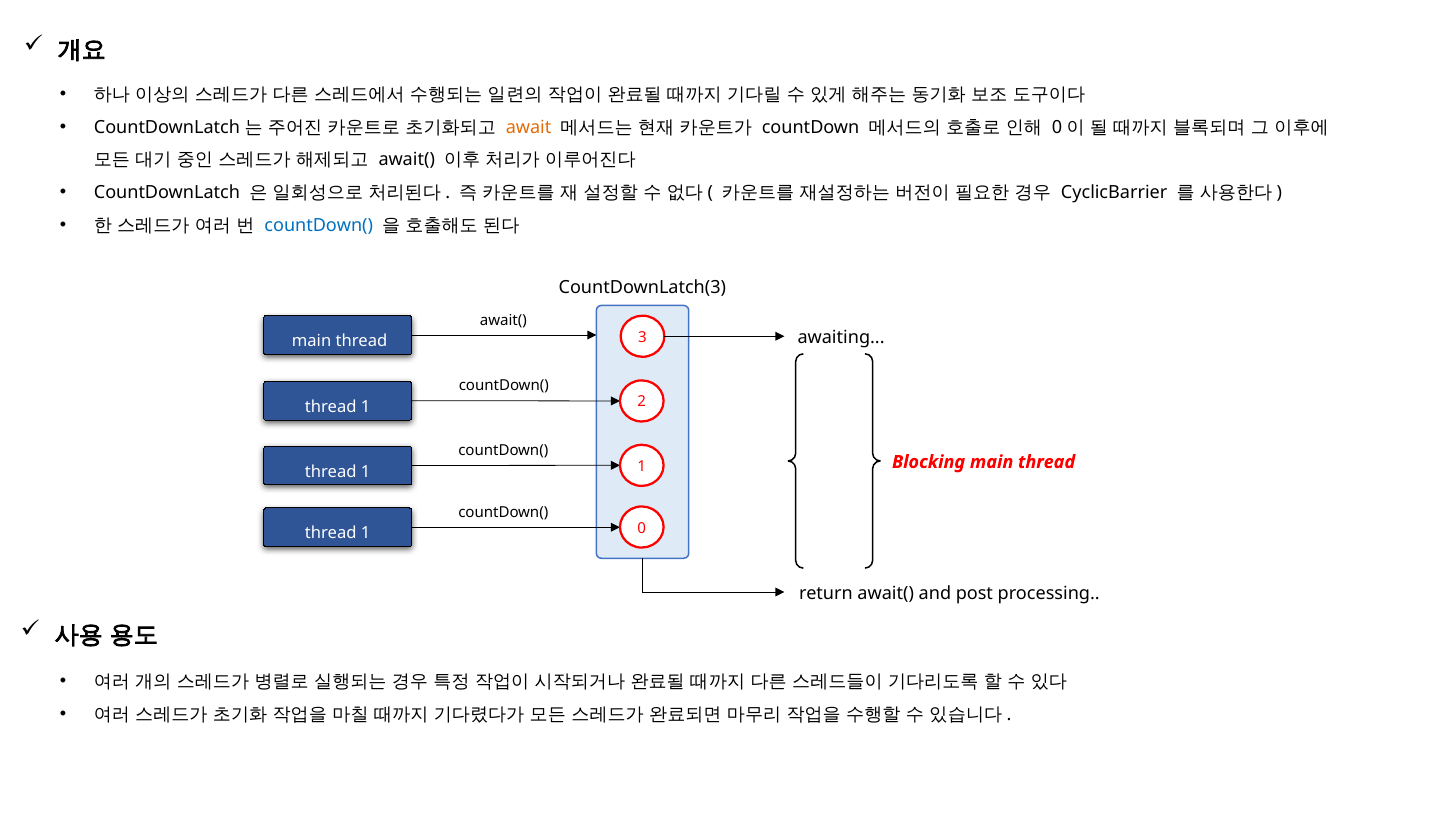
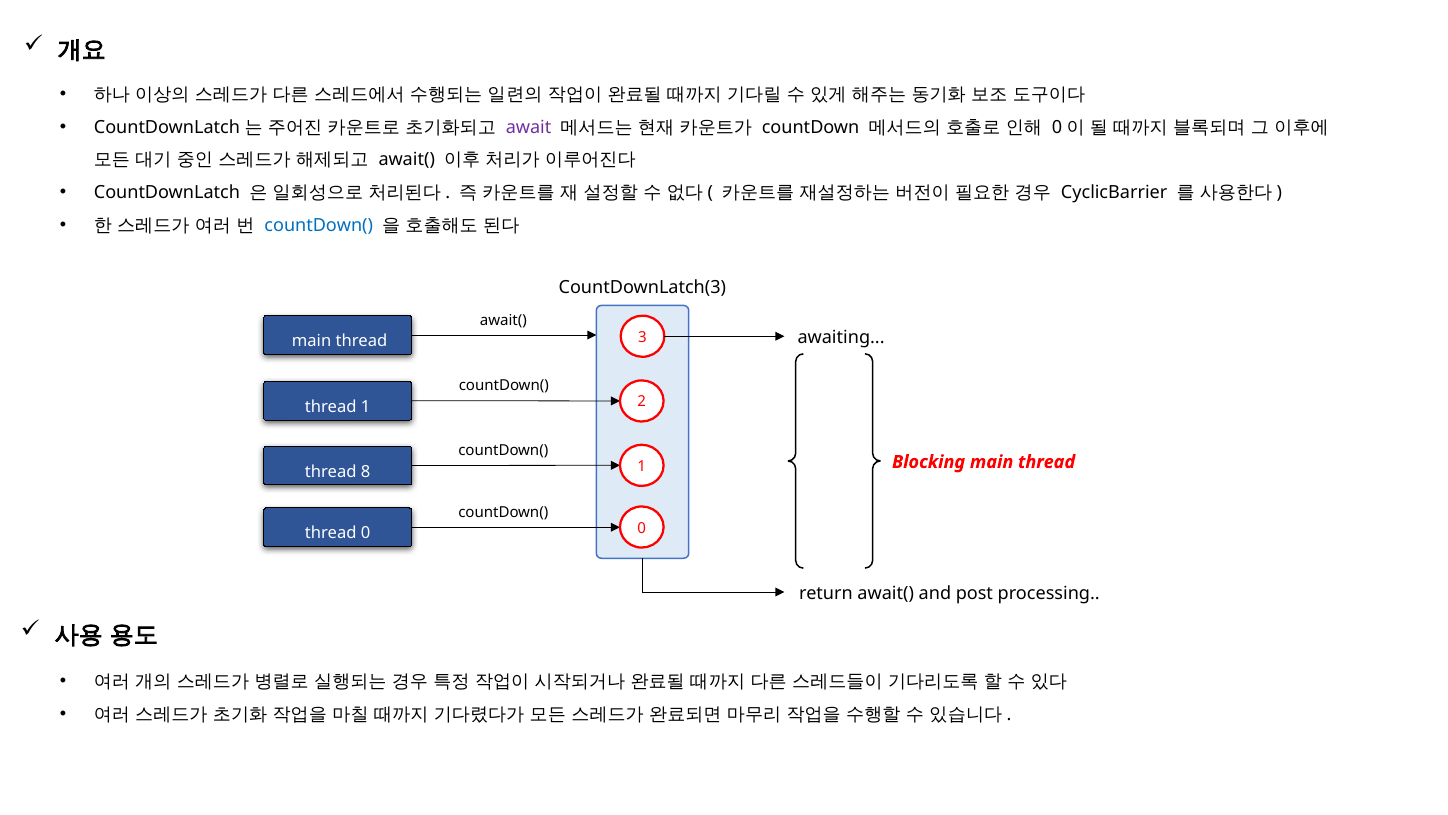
await colour: orange -> purple
1 at (366, 471): 1 -> 8
1 at (366, 533): 1 -> 0
